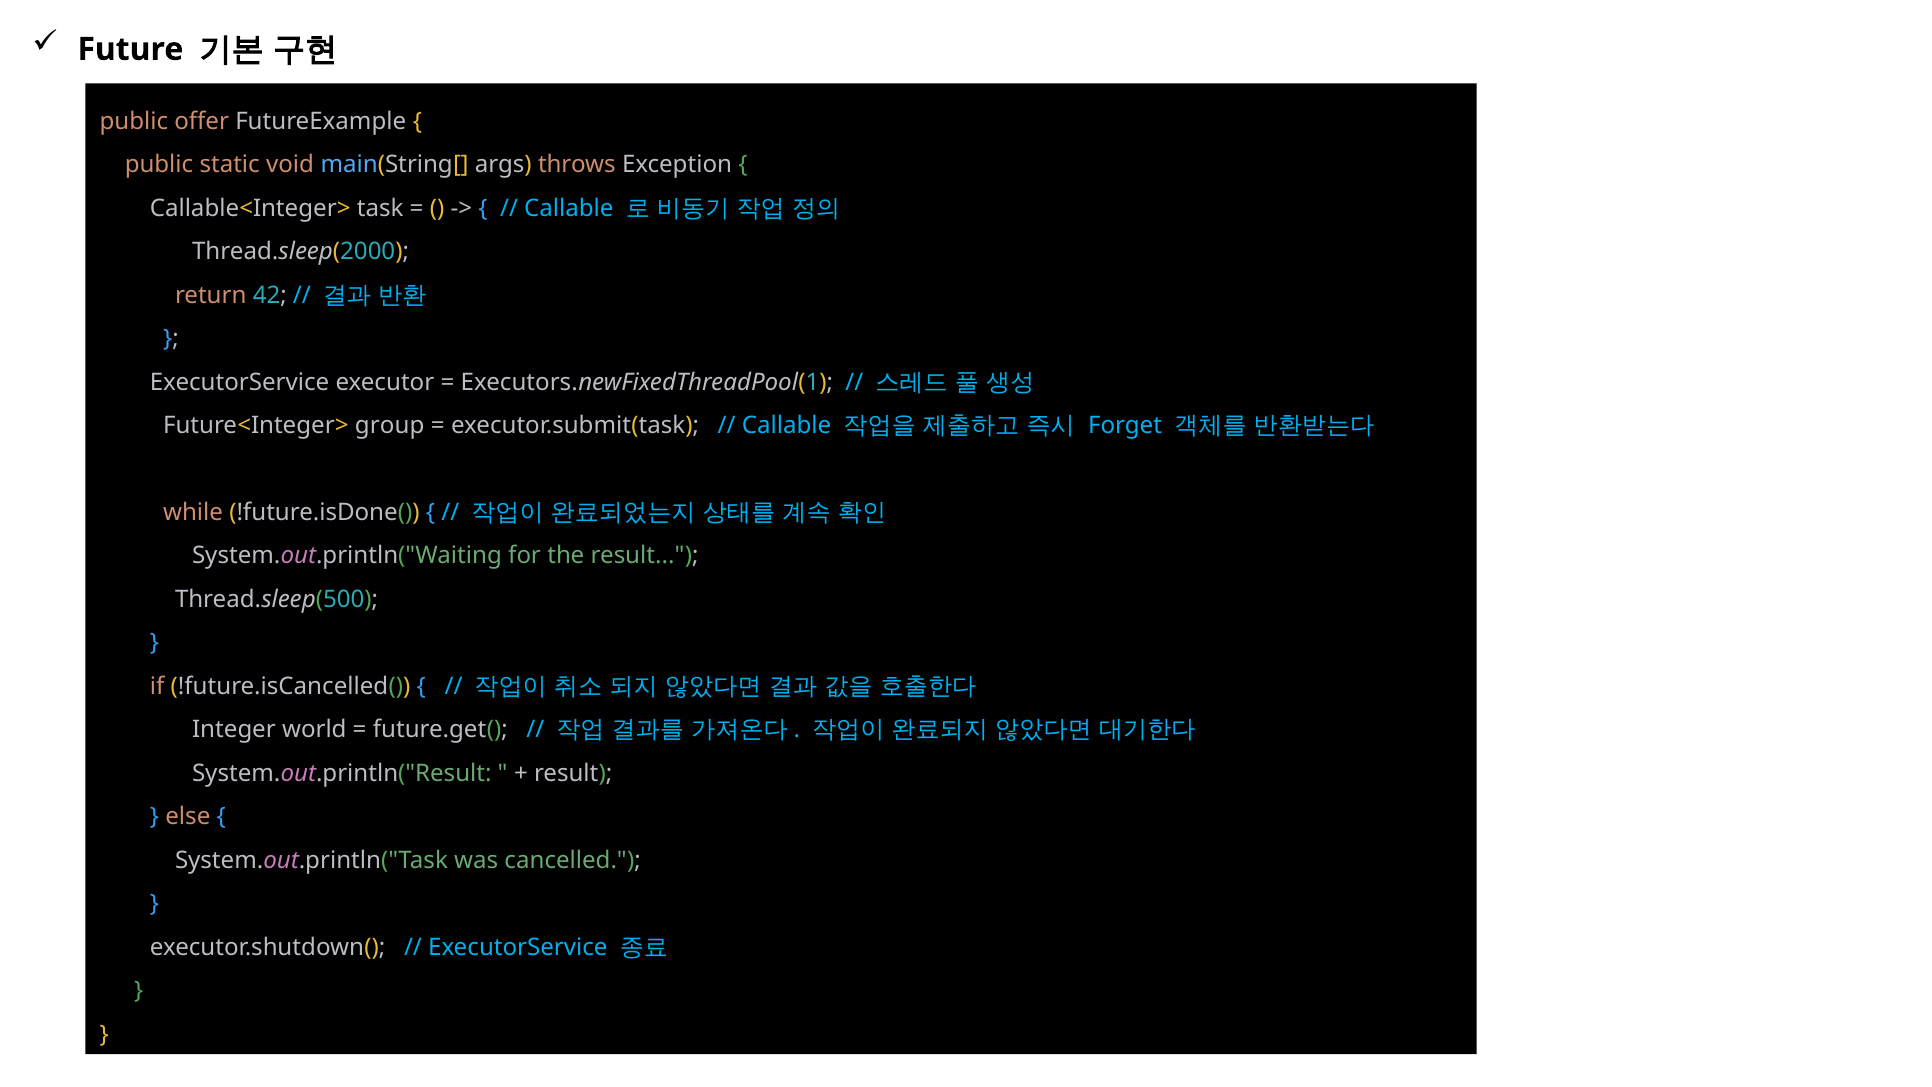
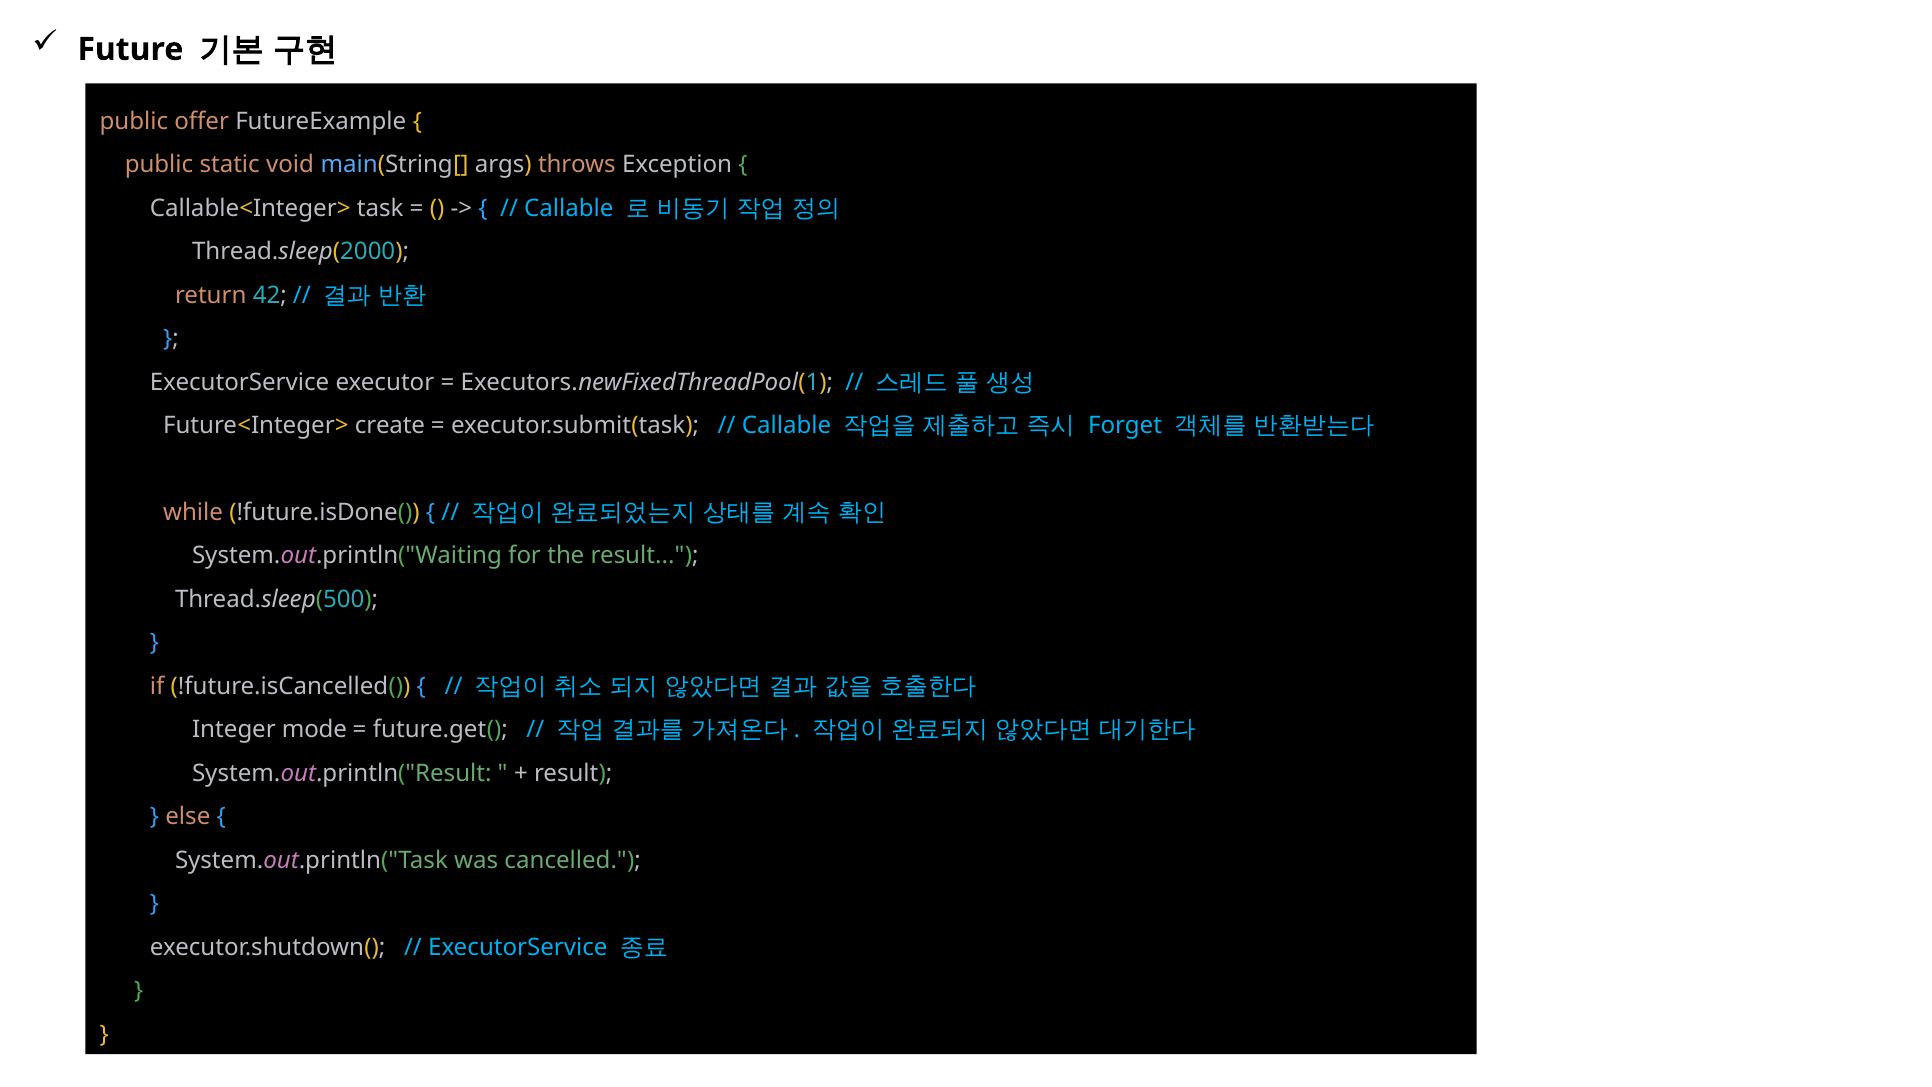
group: group -> create
world: world -> mode
